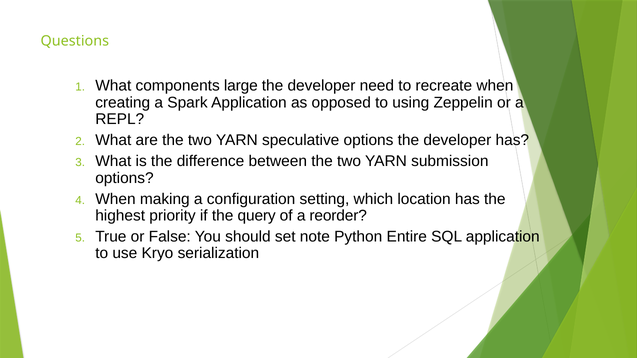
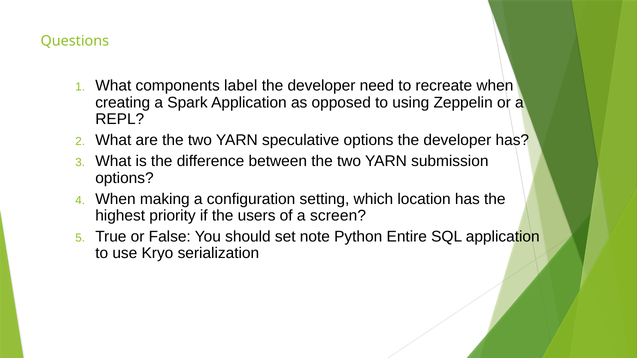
large: large -> label
query: query -> users
reorder: reorder -> screen
